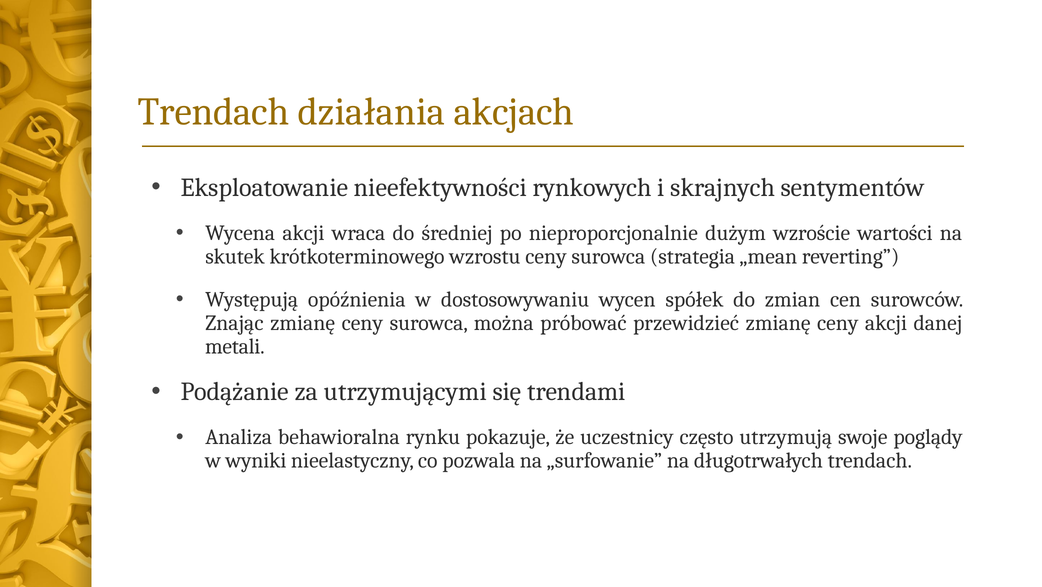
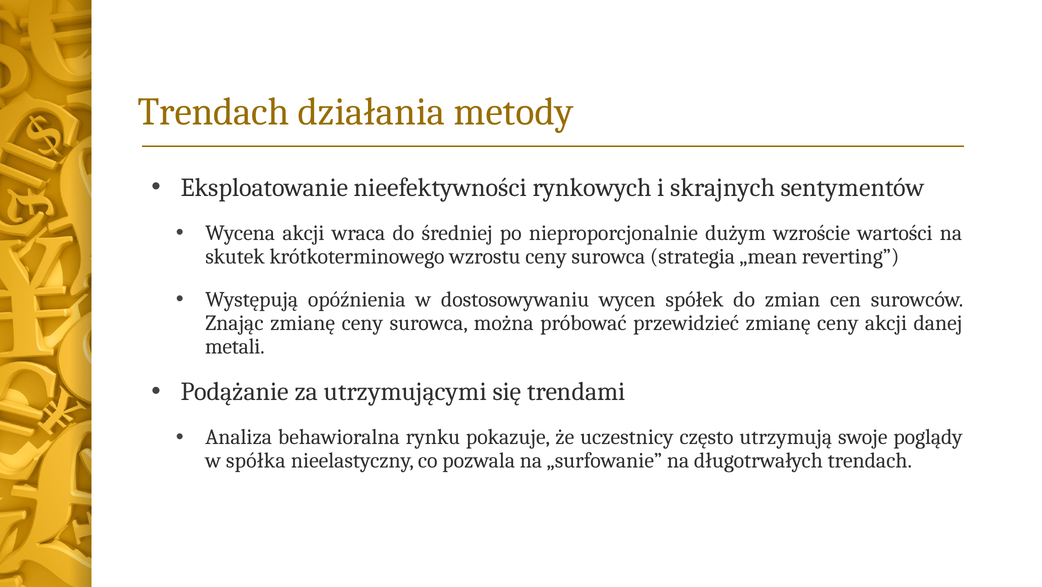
akcjach: akcjach -> metody
wyniki: wyniki -> spółka
